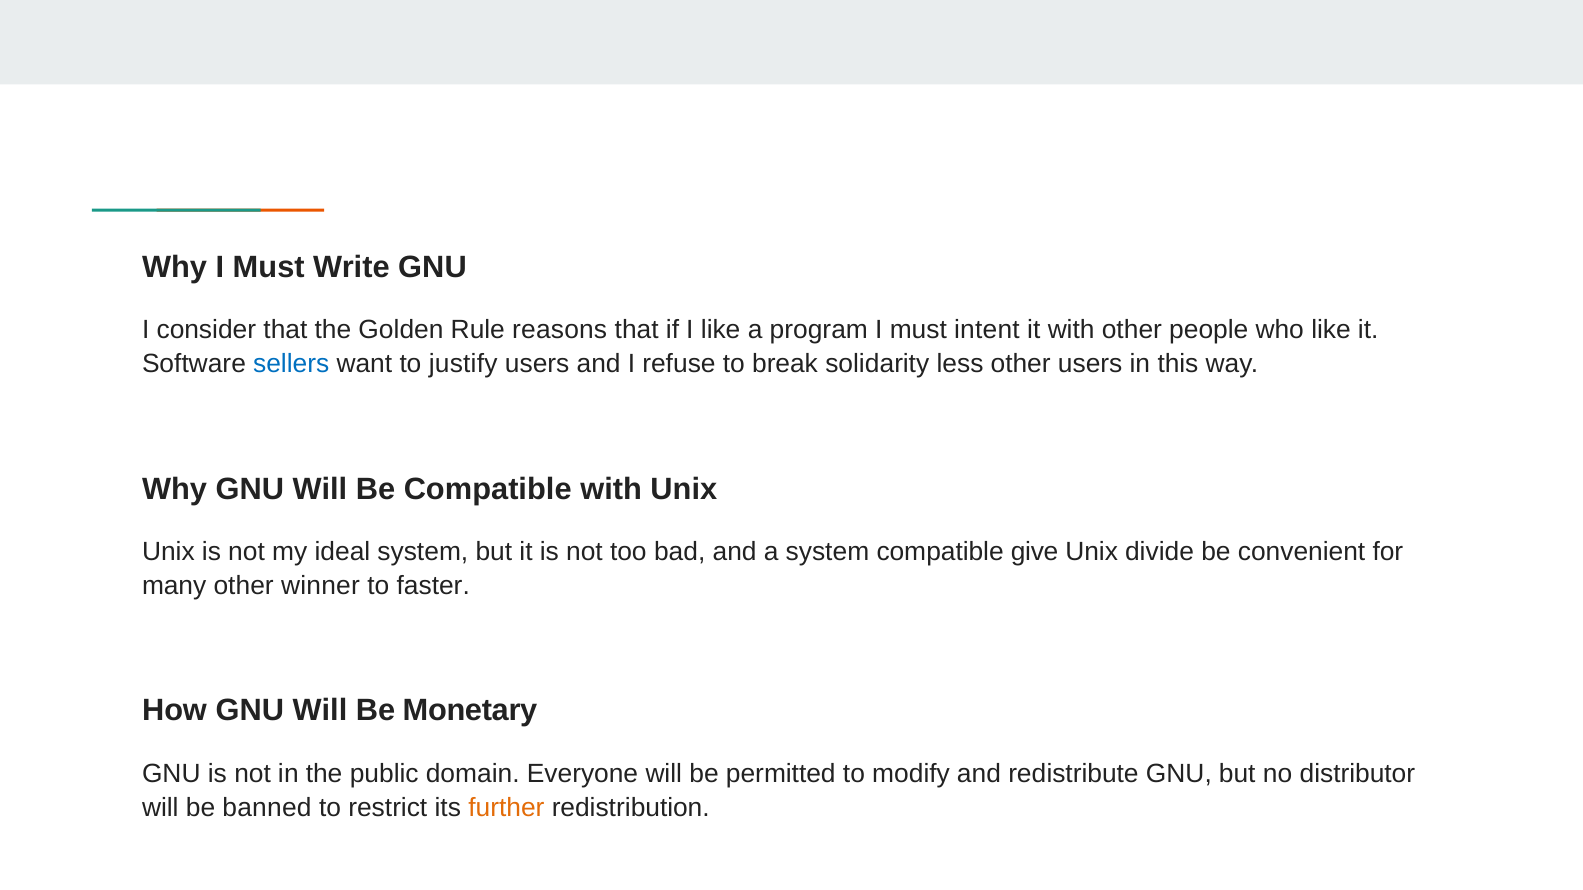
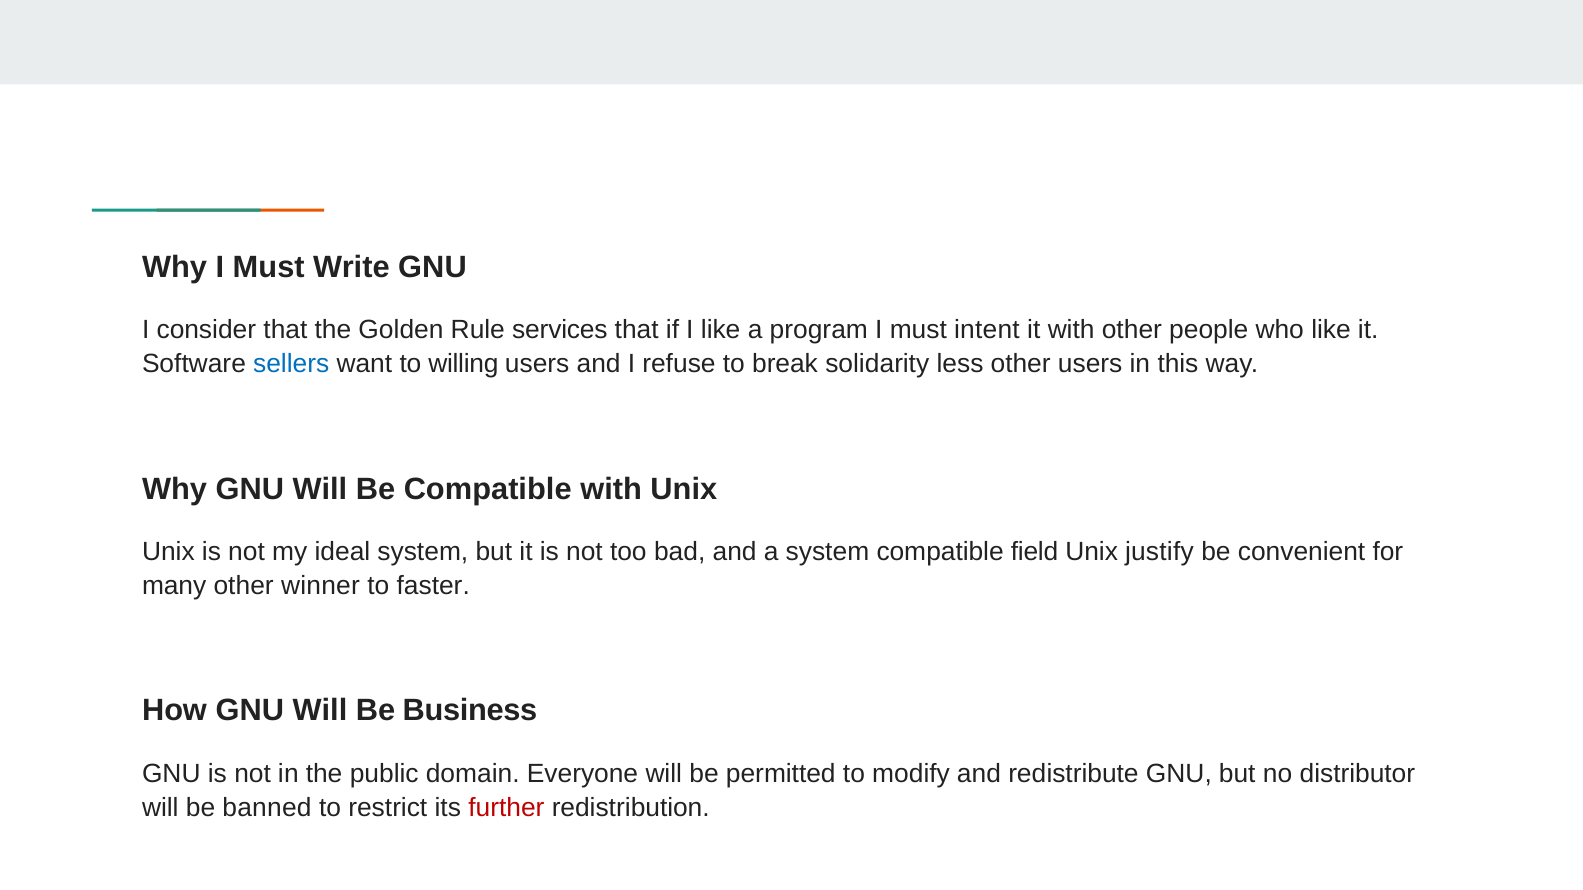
reasons: reasons -> services
justify: justify -> willing
give: give -> field
divide: divide -> justify
Monetary: Monetary -> Business
further colour: orange -> red
